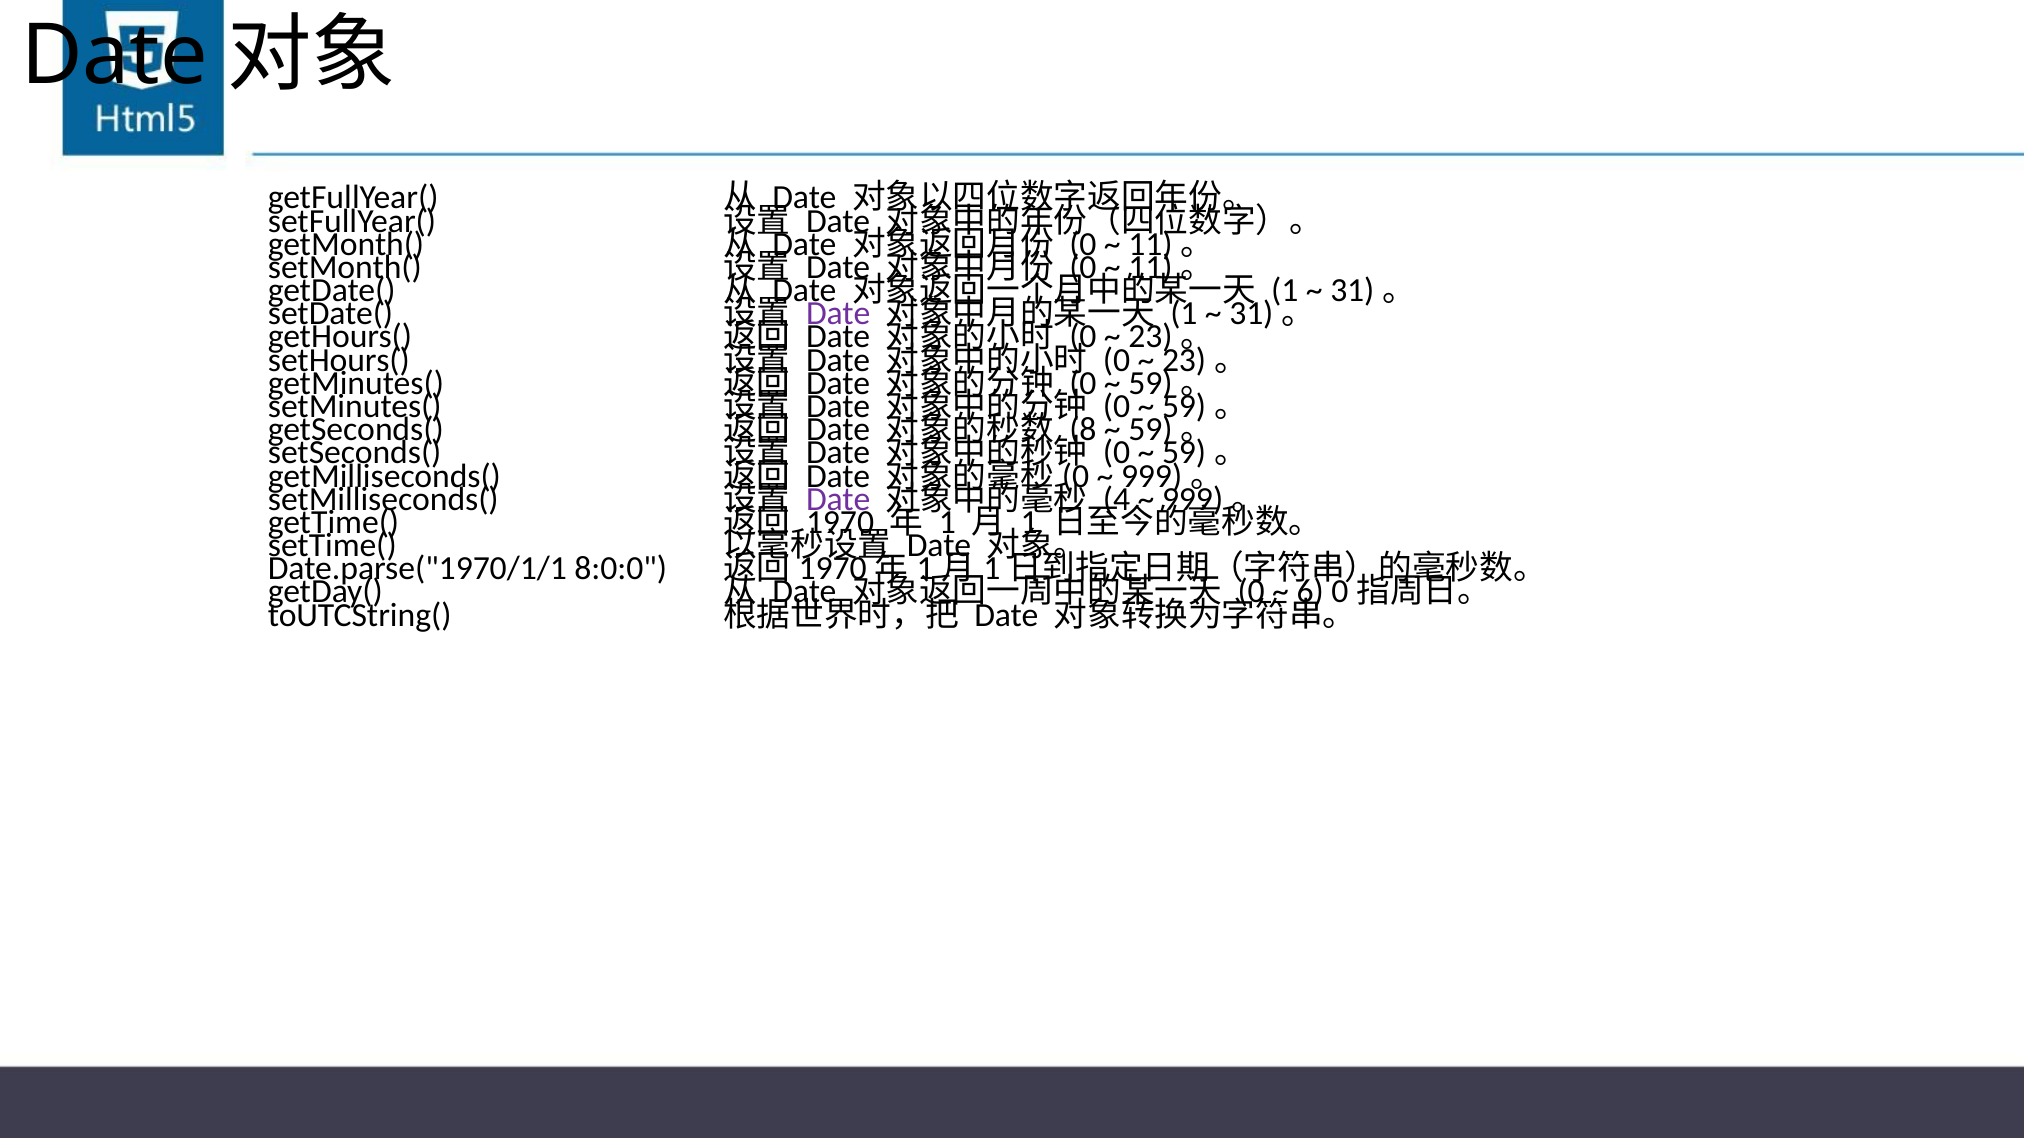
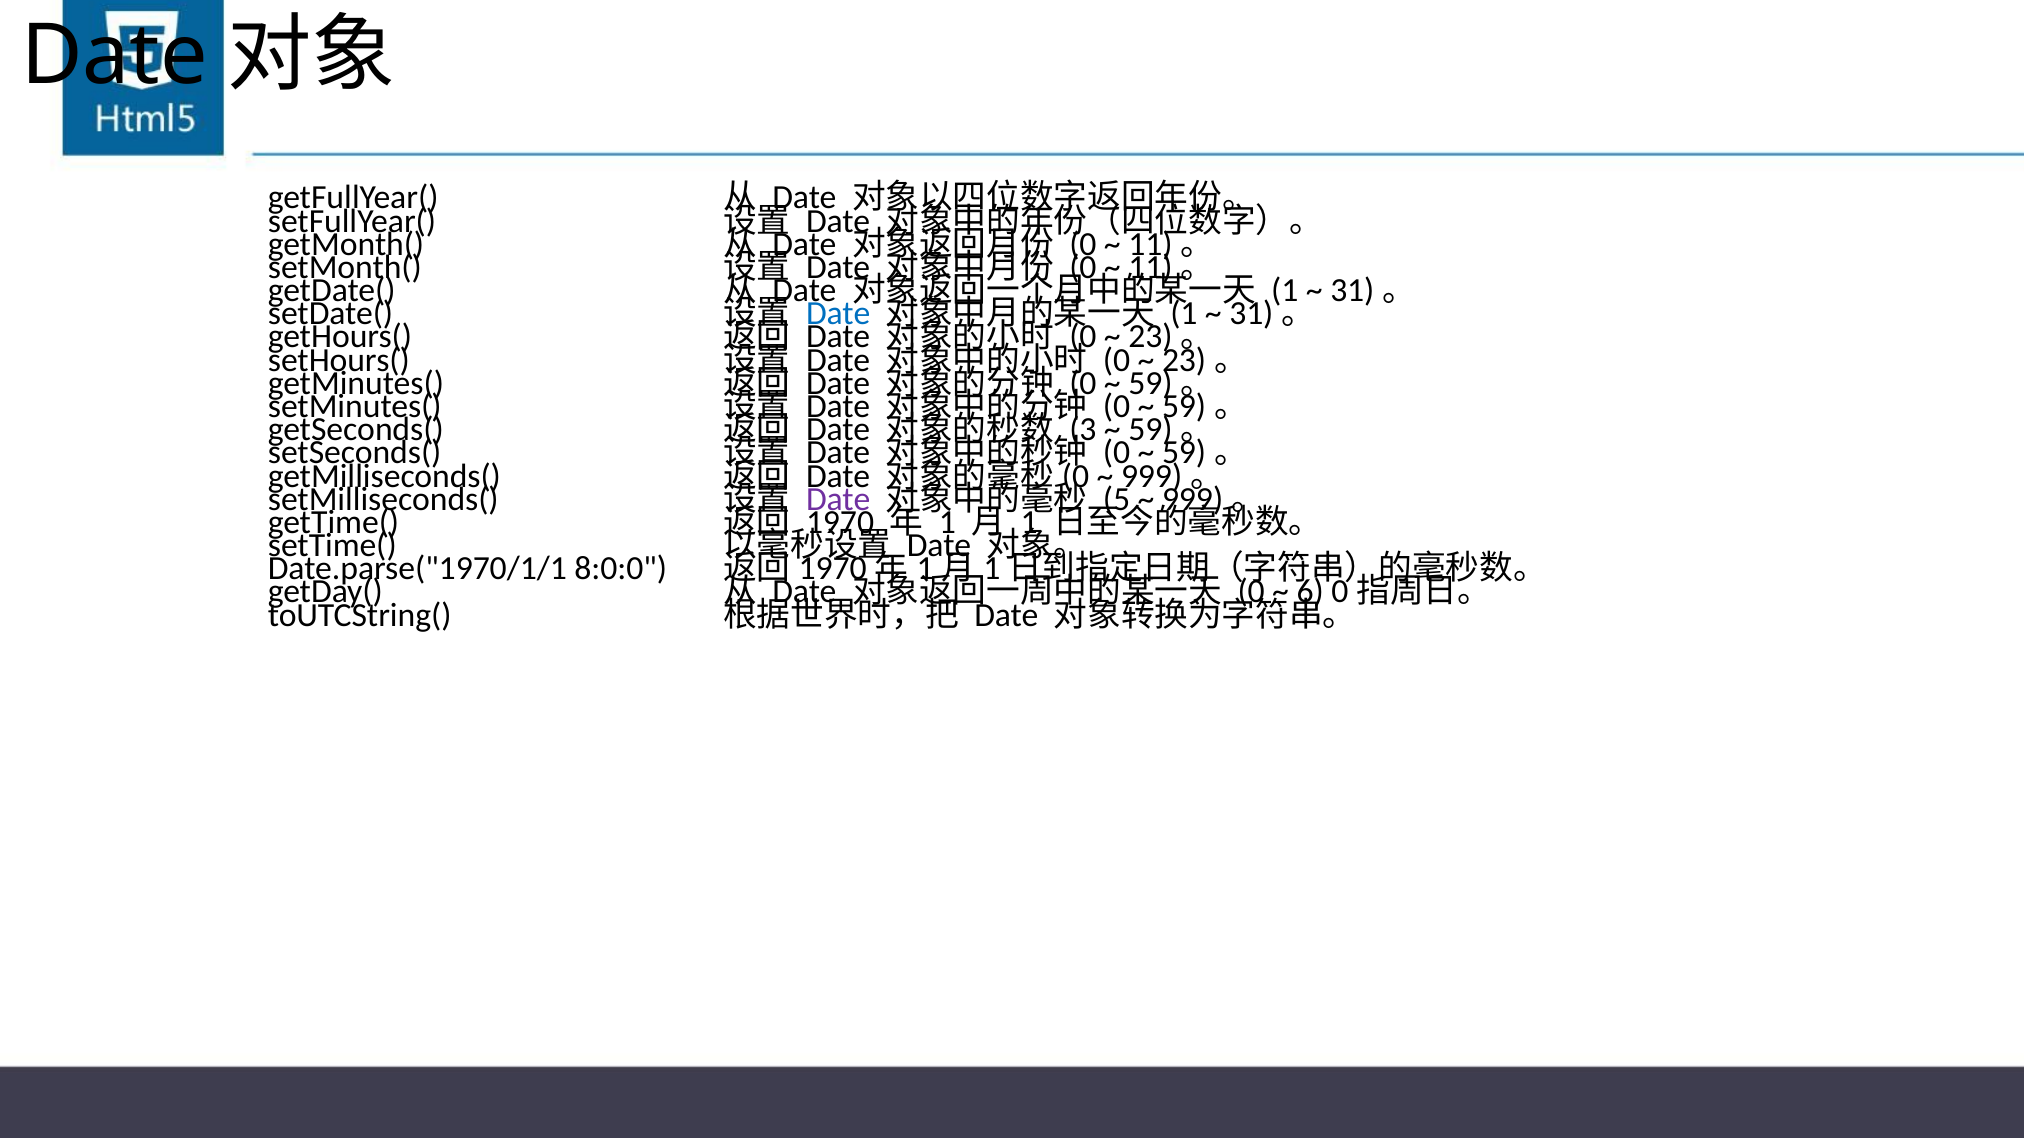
Date at (838, 314) colour: purple -> blue
8: 8 -> 3
4: 4 -> 5
